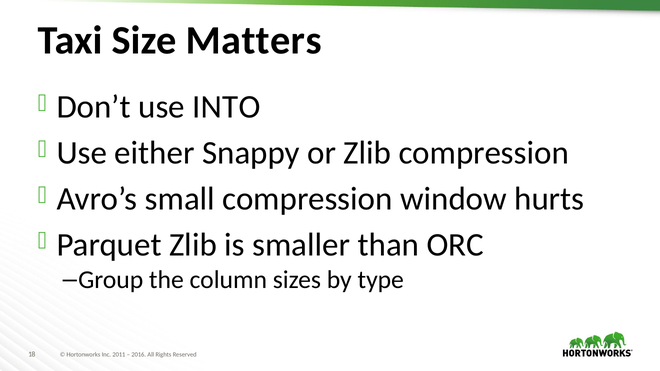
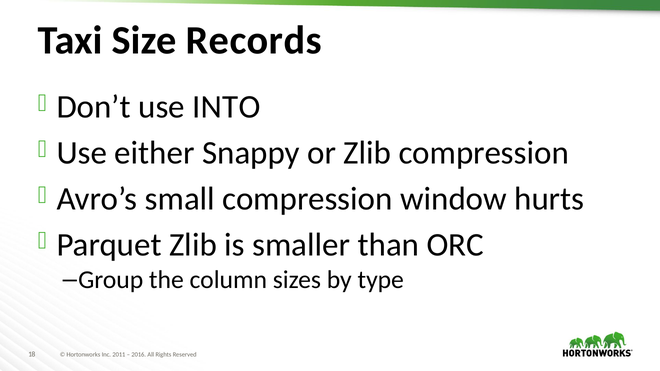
Matters: Matters -> Records
